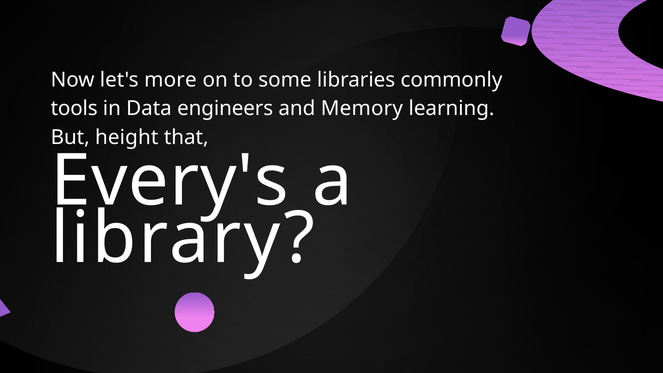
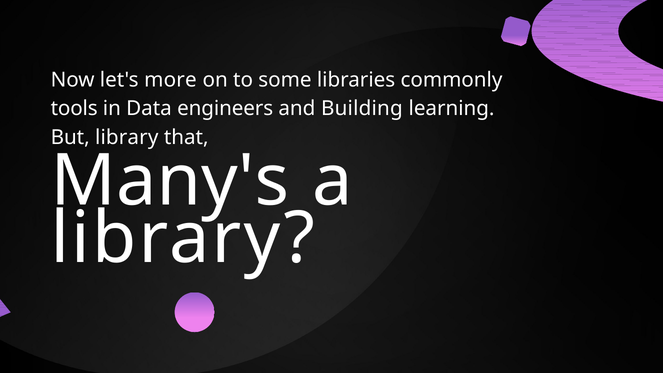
Memory: Memory -> Building
But height: height -> library
Every's: Every's -> Many's
